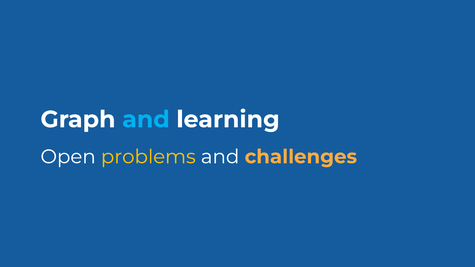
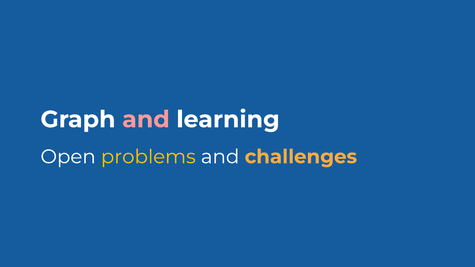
and at (146, 120) colour: light blue -> pink
